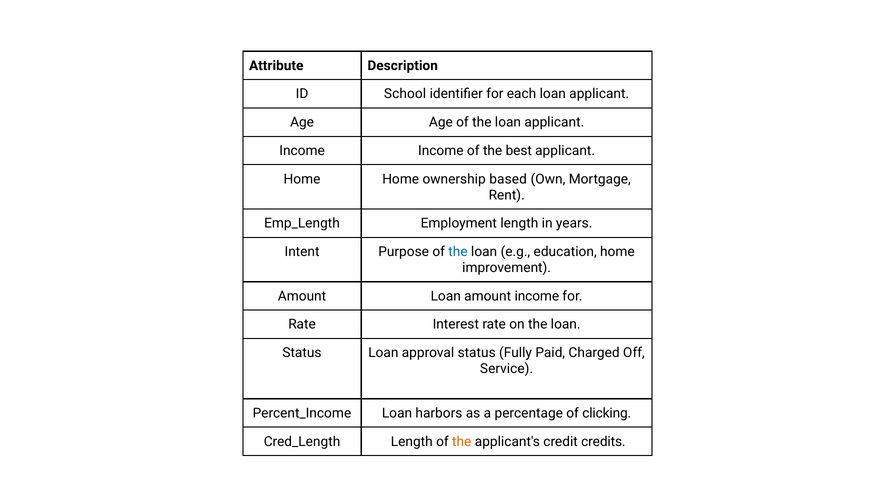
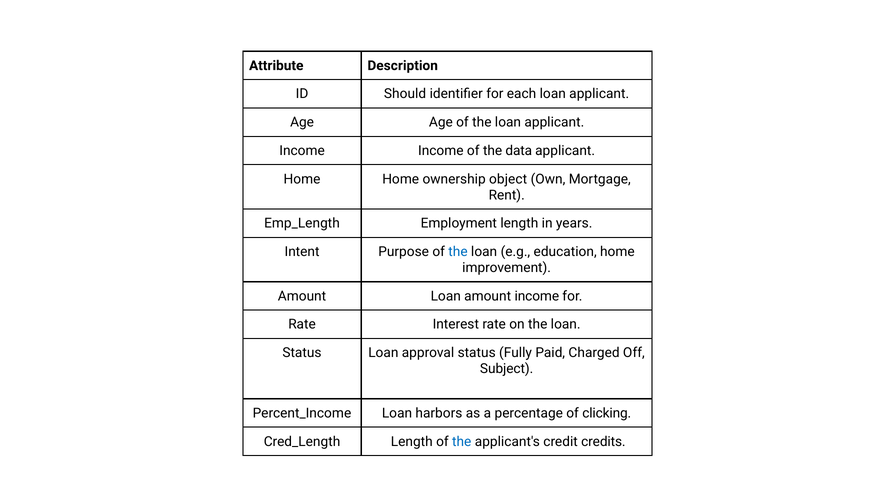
School: School -> Should
best: best -> data
based: based -> object
Service: Service -> Subject
the at (462, 442) colour: orange -> blue
